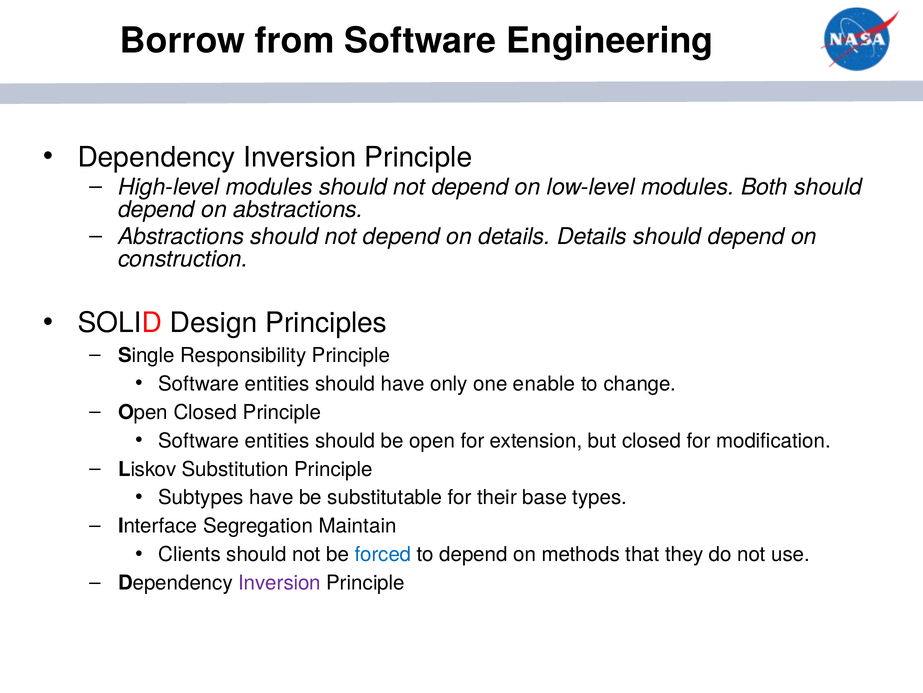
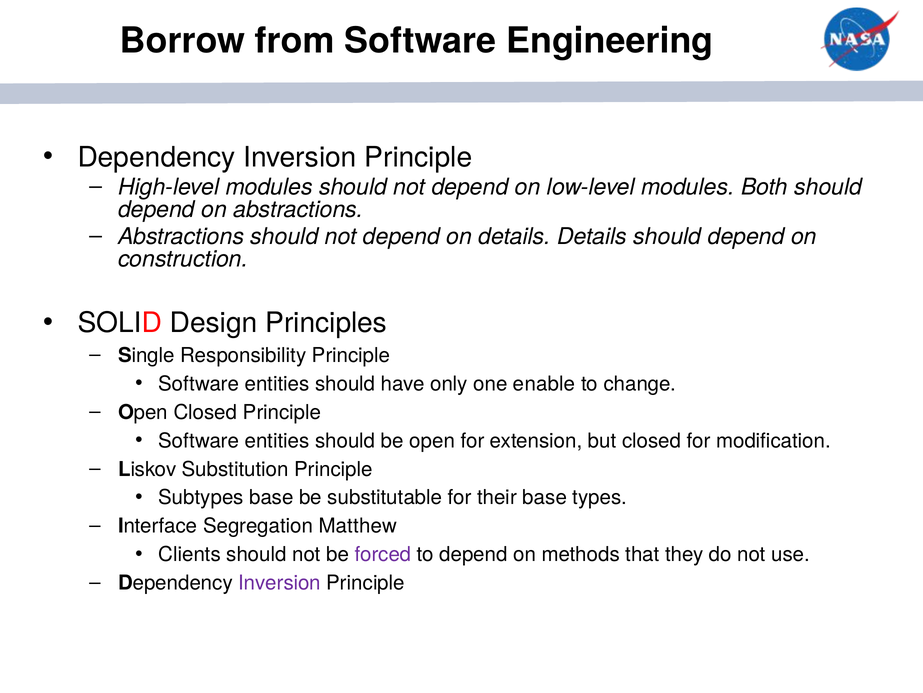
Subtypes have: have -> base
Maintain: Maintain -> Matthew
forced colour: blue -> purple
